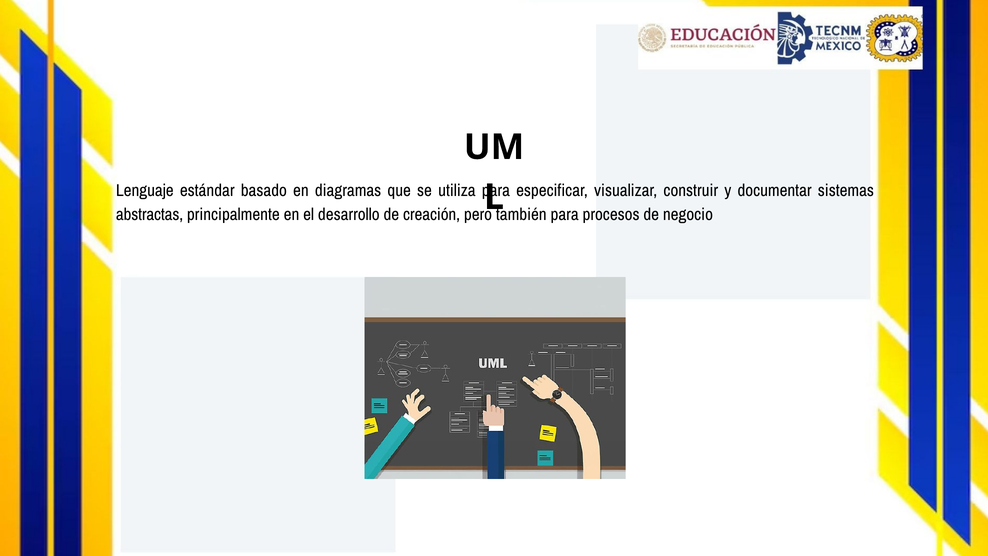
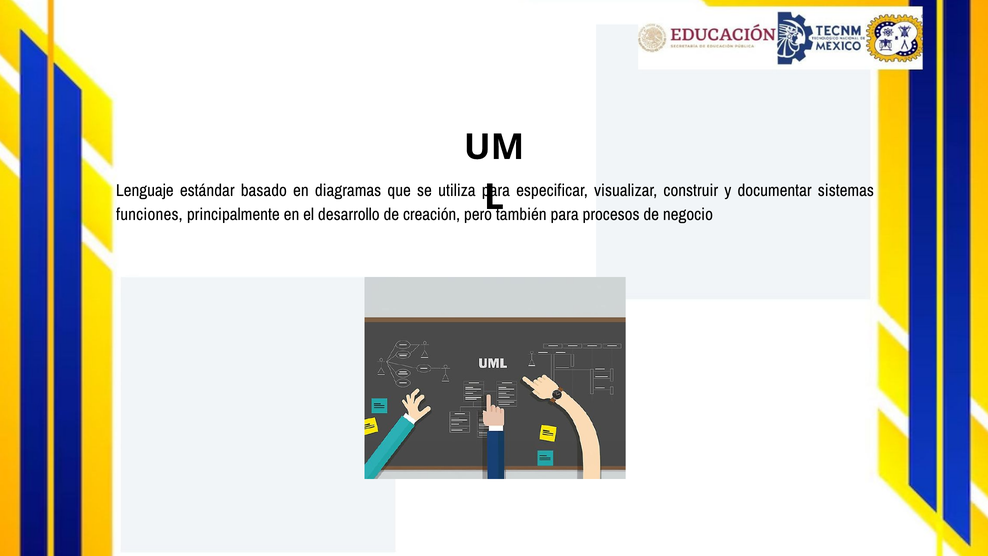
abstractas: abstractas -> funciones
